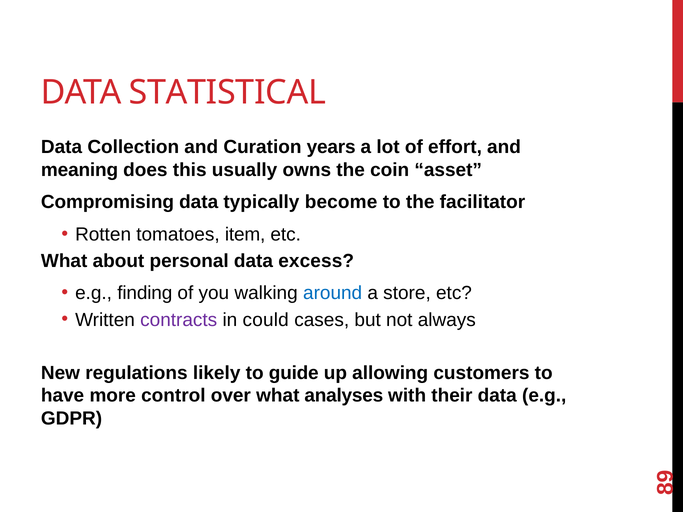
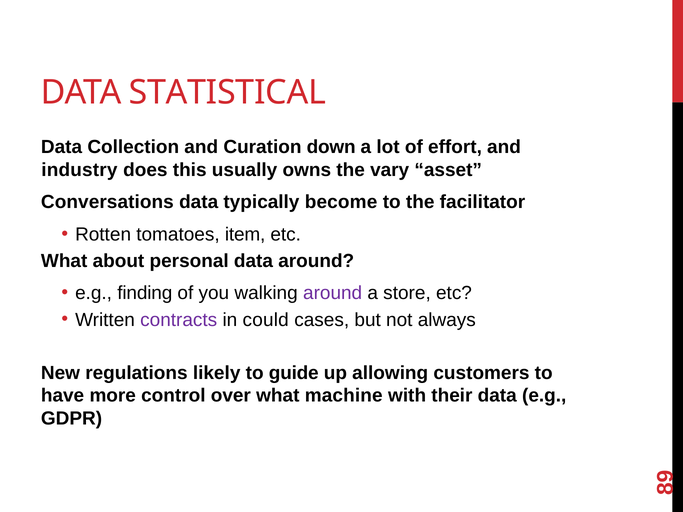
years: years -> down
meaning: meaning -> industry
coin: coin -> vary
Compromising: Compromising -> Conversations
data excess: excess -> around
around at (333, 293) colour: blue -> purple
analyses: analyses -> machine
